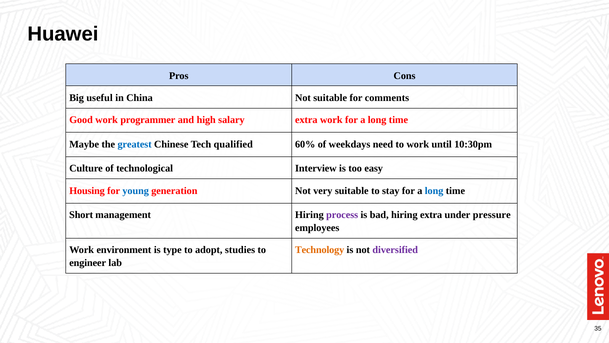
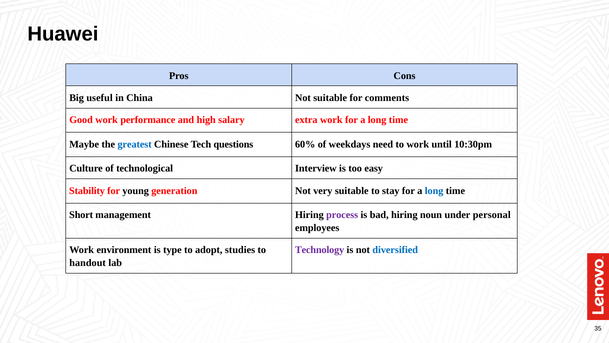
programmer: programmer -> performance
qualified: qualified -> questions
Housing: Housing -> Stability
young colour: blue -> black
hiring extra: extra -> noun
pressure: pressure -> personal
Technology colour: orange -> purple
diversified colour: purple -> blue
engineer: engineer -> handout
